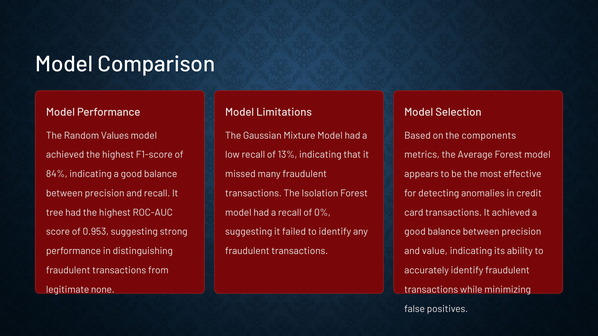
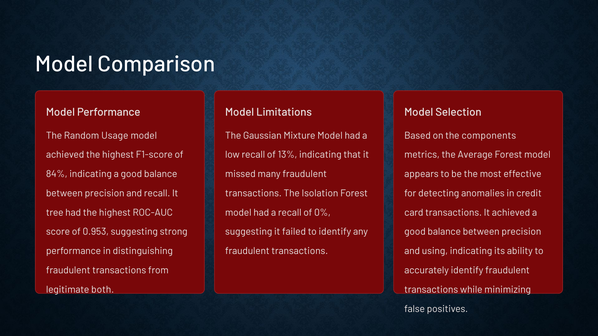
Values: Values -> Usage
value: value -> using
none: none -> both
